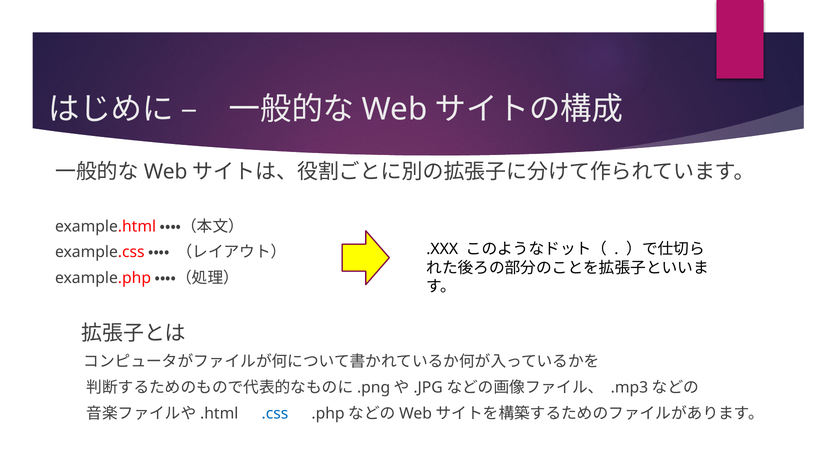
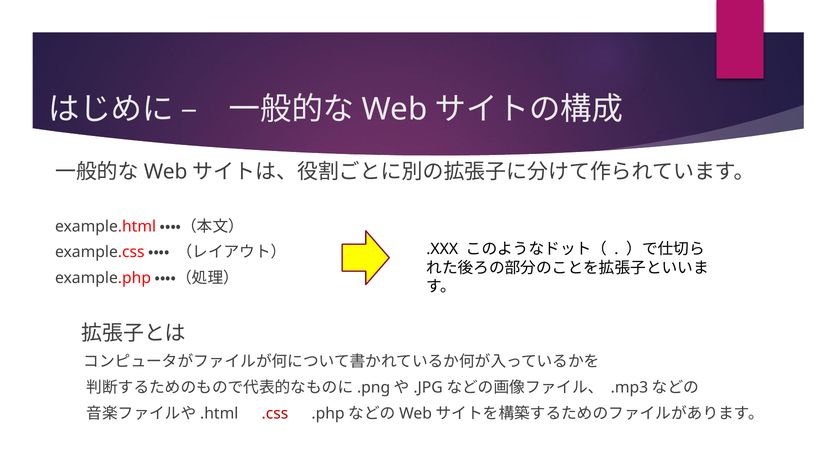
.css colour: blue -> red
